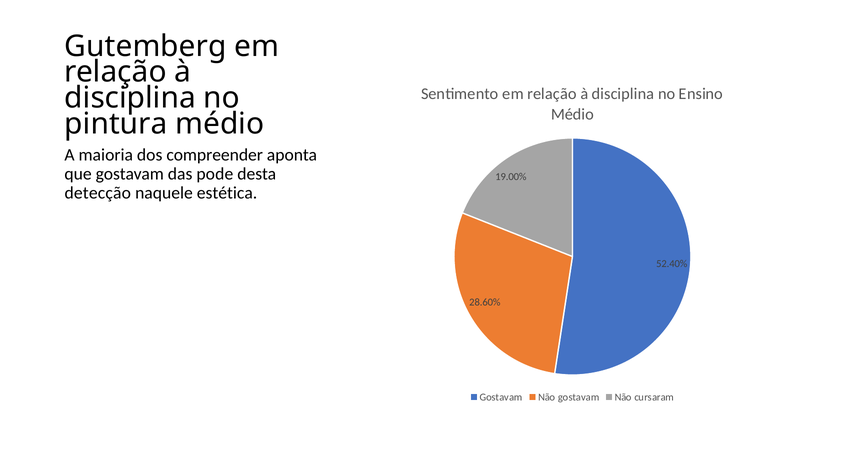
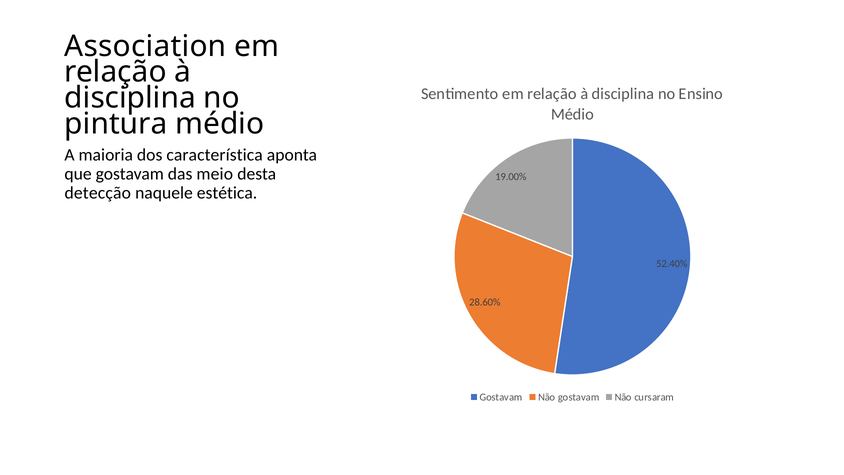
Gutemberg: Gutemberg -> Association
compreender: compreender -> característica
pode: pode -> meio
